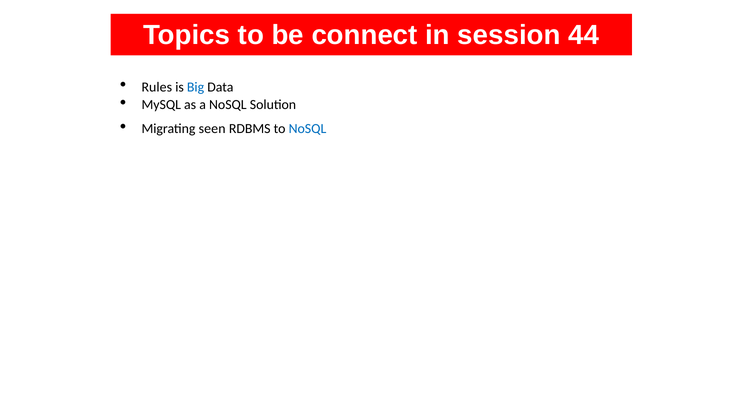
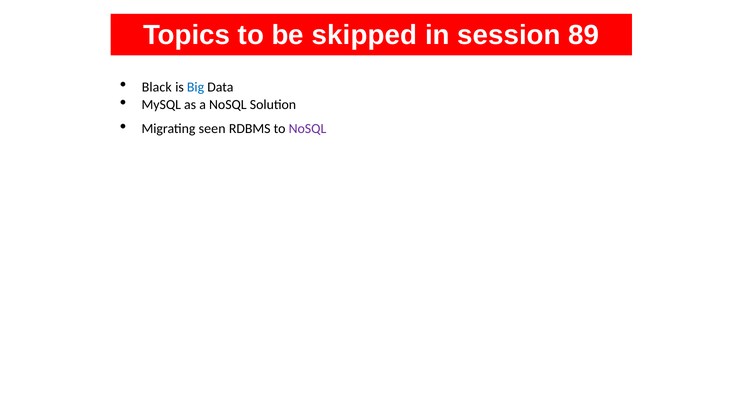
connect: connect -> skipped
44: 44 -> 89
Rules: Rules -> Black
NoSQL at (307, 129) colour: blue -> purple
